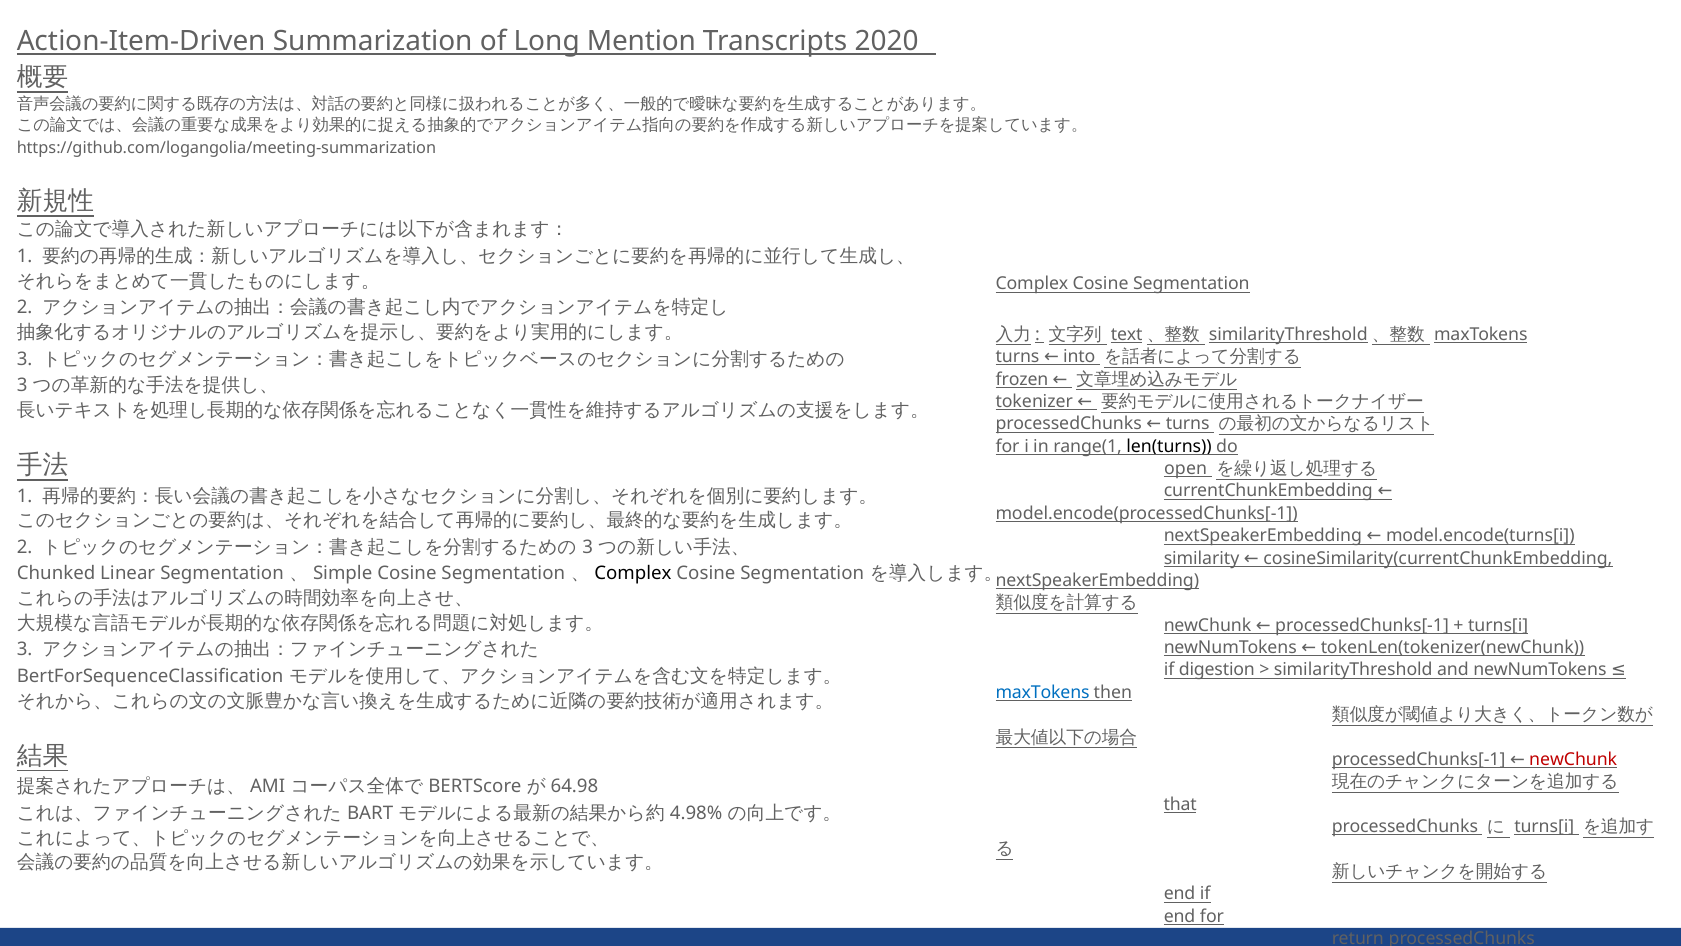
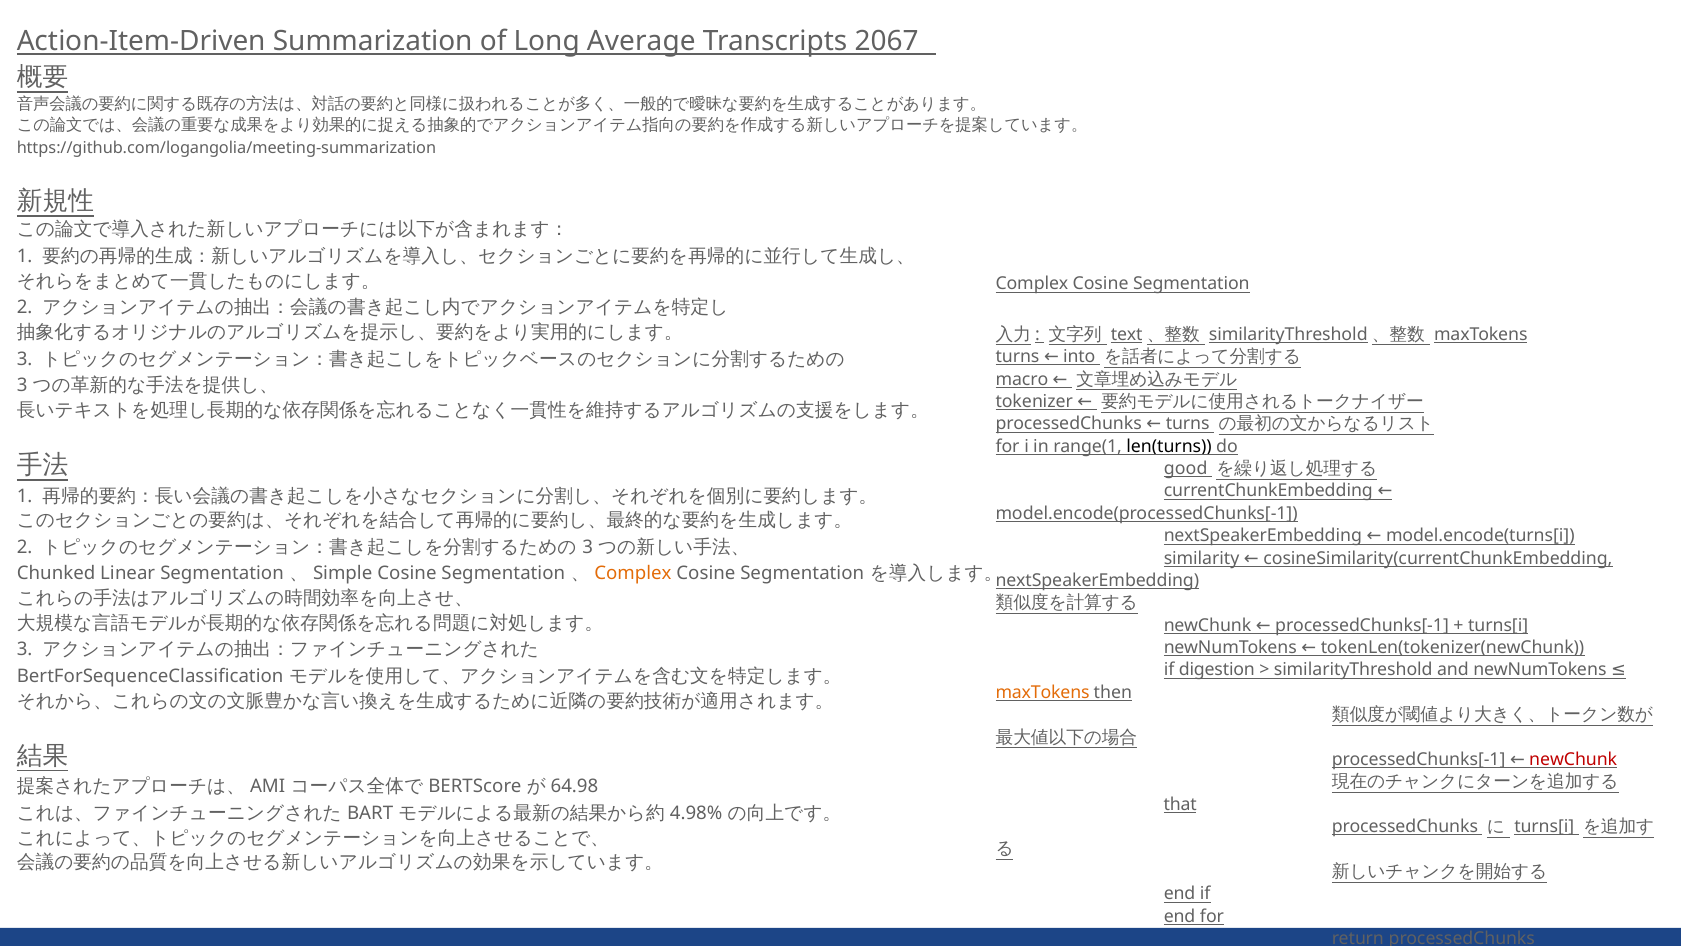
Mention: Mention -> Average
2020: 2020 -> 2067
frozen: frozen -> macro
open: open -> good
Complex at (633, 574) colour: black -> orange
maxTokens at (1043, 692) colour: blue -> orange
